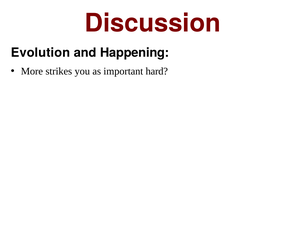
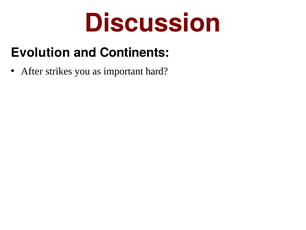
Happening: Happening -> Continents
More: More -> After
